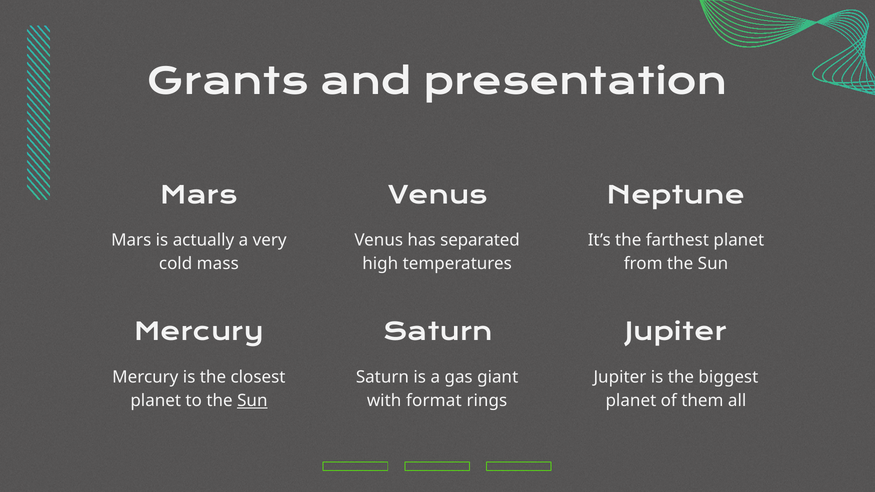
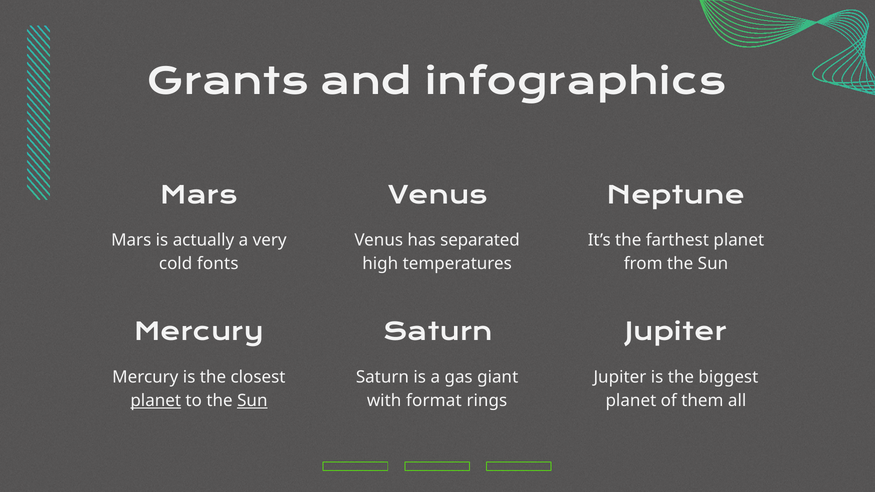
presentation: presentation -> infographics
mass: mass -> fonts
planet at (156, 401) underline: none -> present
